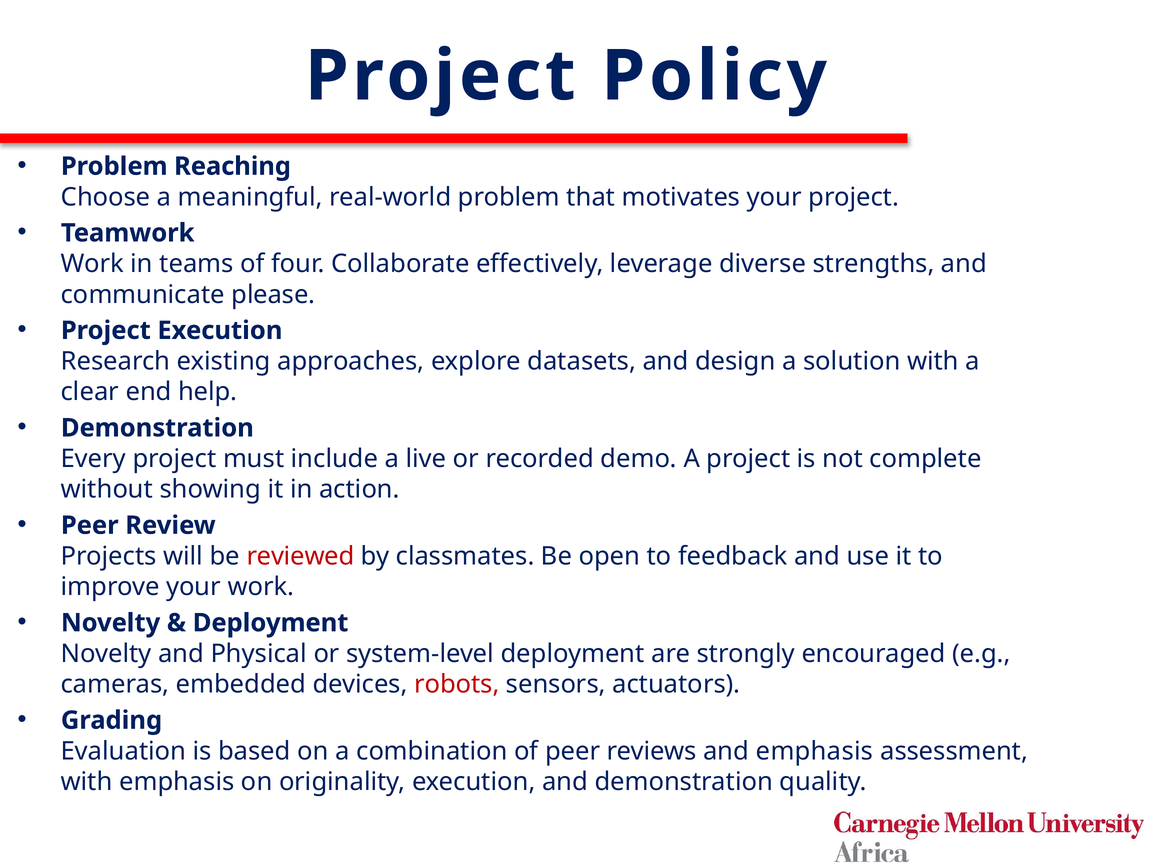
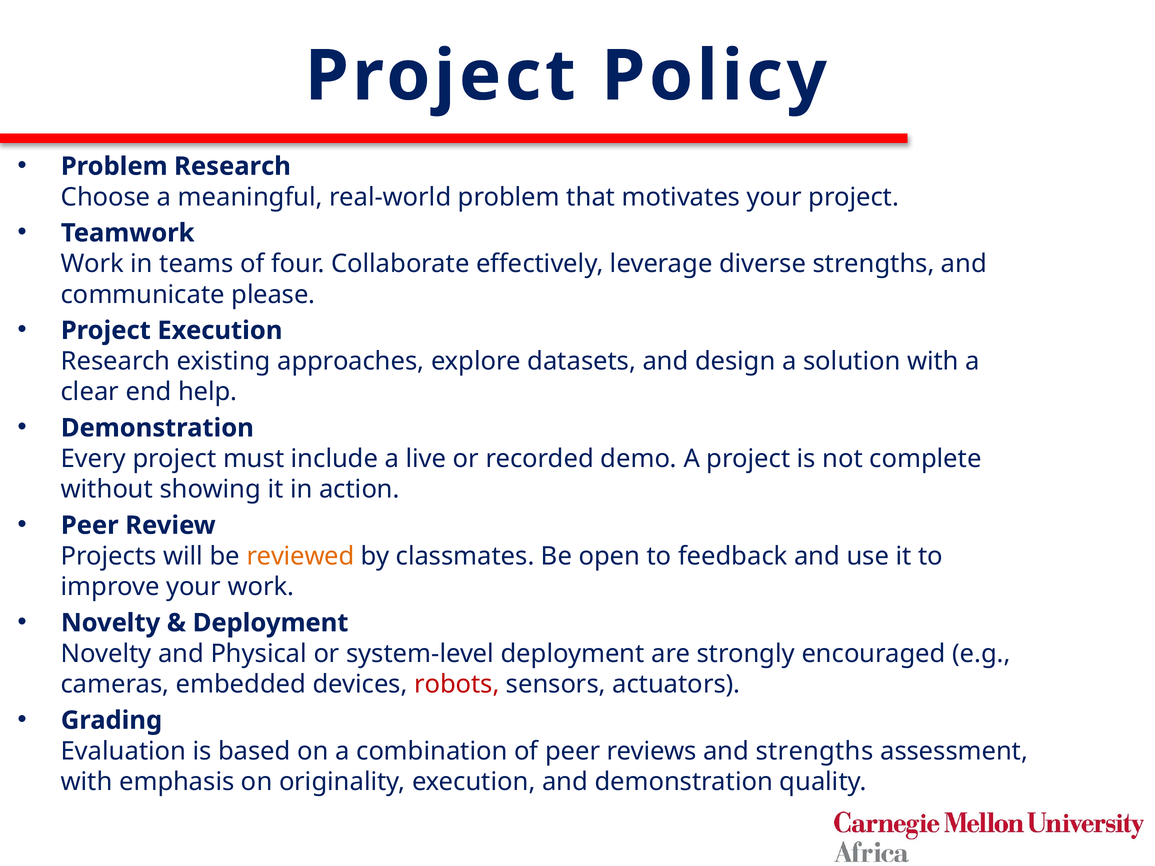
Problem Reaching: Reaching -> Research
reviewed colour: red -> orange
and emphasis: emphasis -> strengths
